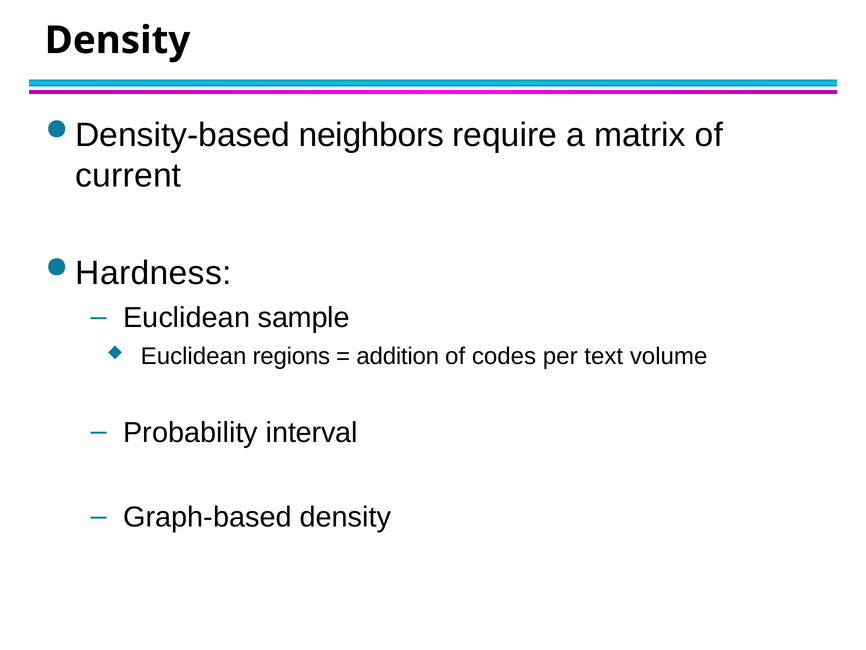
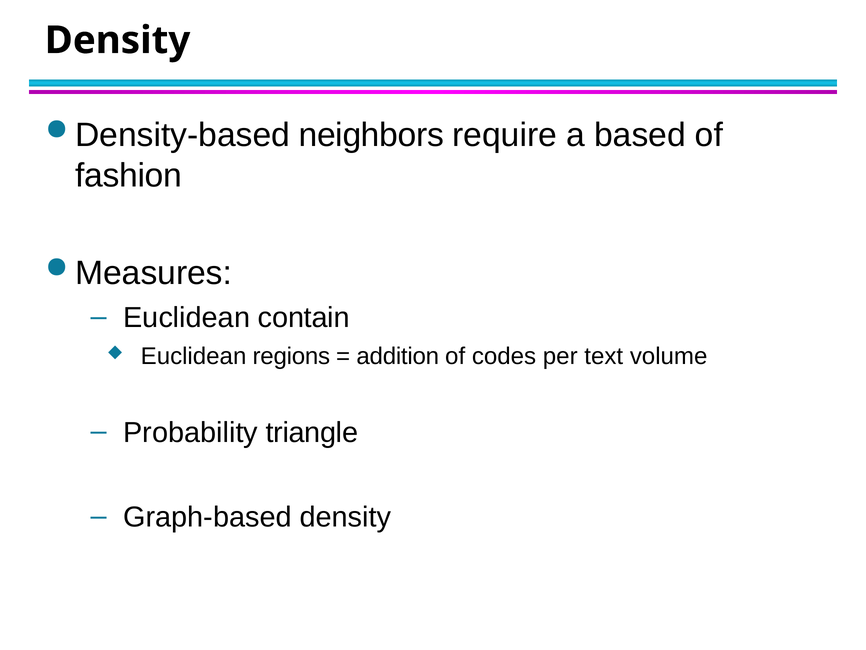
matrix: matrix -> based
current: current -> fashion
Hardness: Hardness -> Measures
sample: sample -> contain
interval: interval -> triangle
